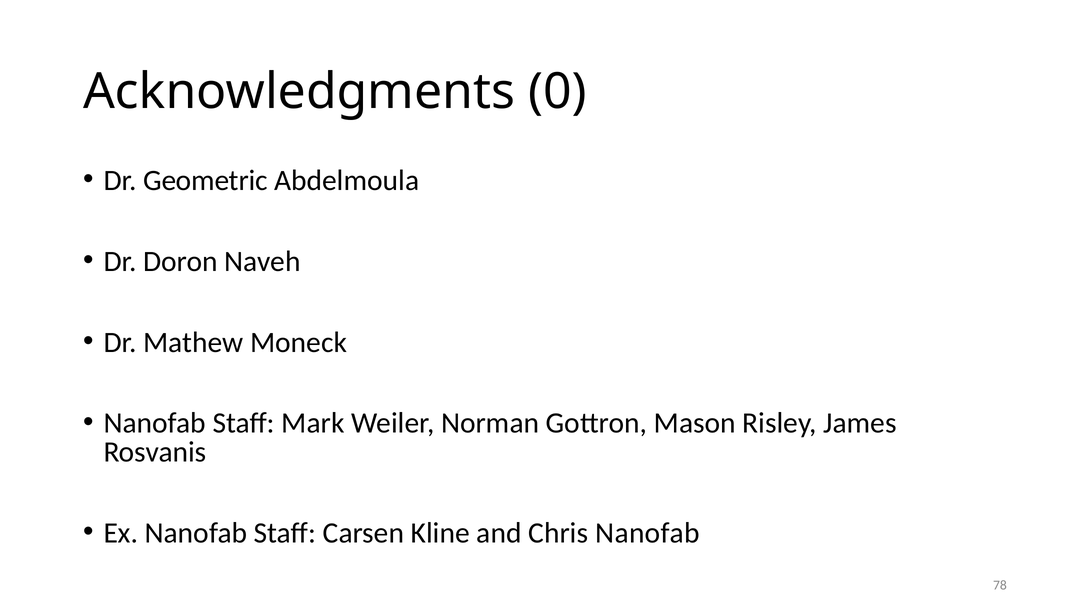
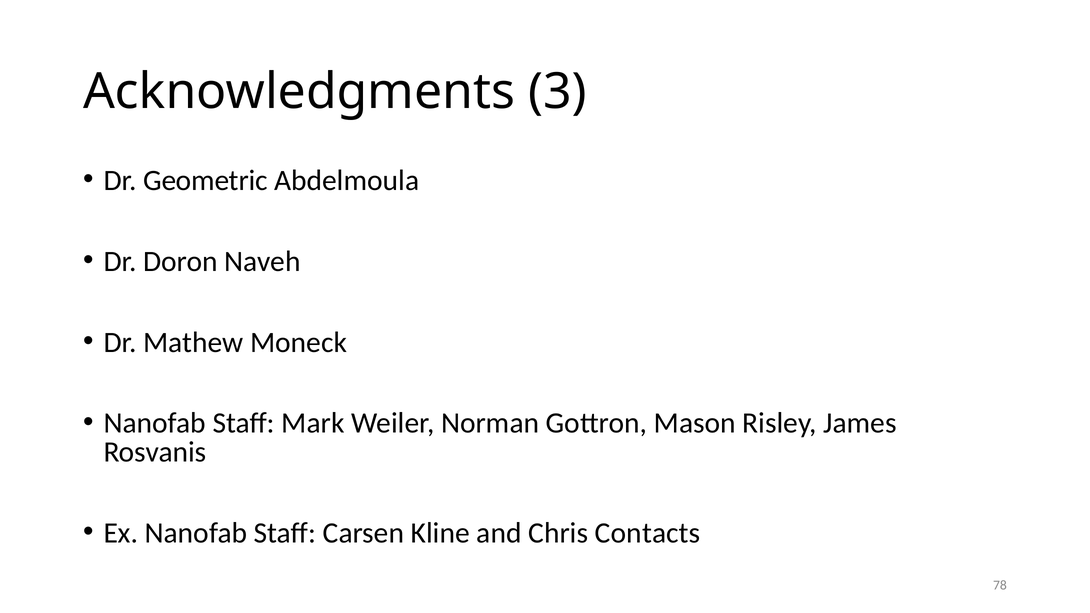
0: 0 -> 3
Chris Nanofab: Nanofab -> Contacts
